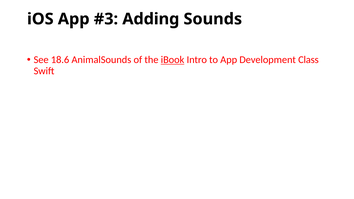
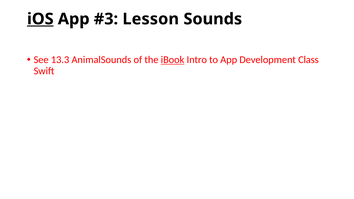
iOS underline: none -> present
Adding: Adding -> Lesson
18.6: 18.6 -> 13.3
